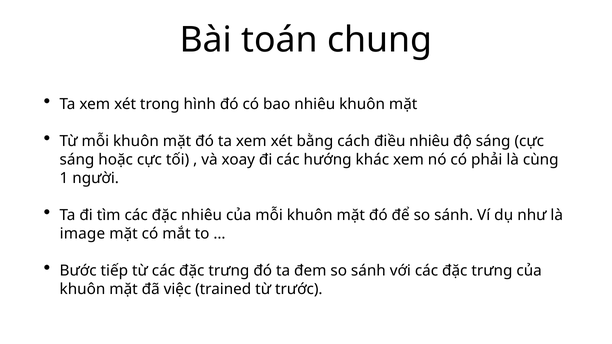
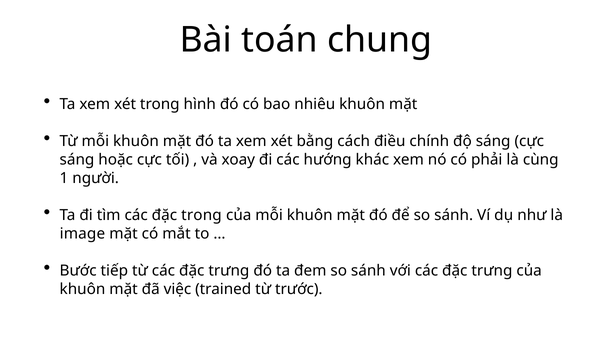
điều nhiêu: nhiêu -> chính
đặc nhiêu: nhiêu -> trong
